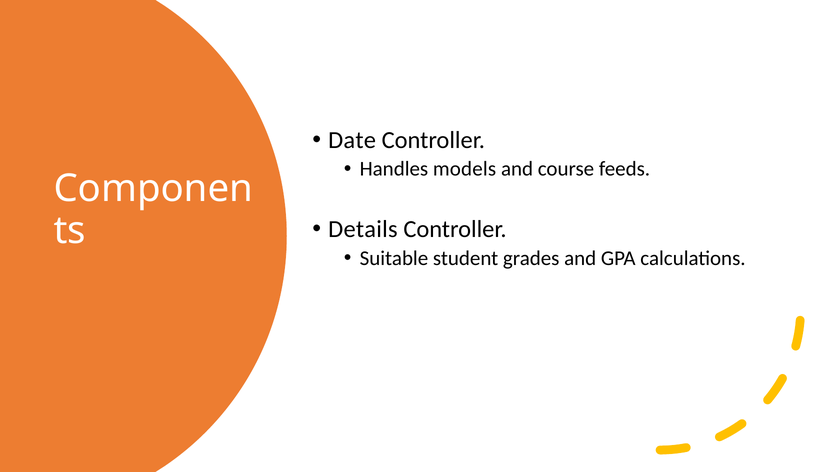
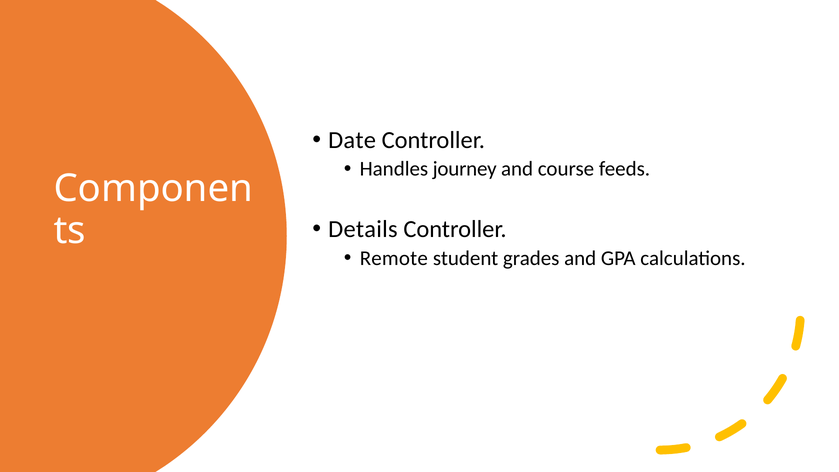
models: models -> journey
Suitable: Suitable -> Remote
